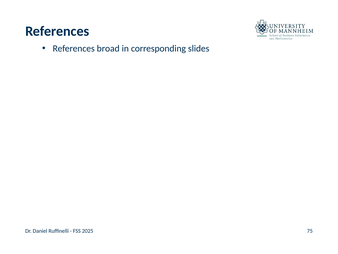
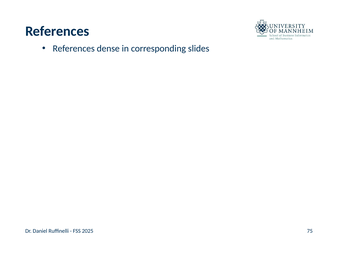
broad: broad -> dense
